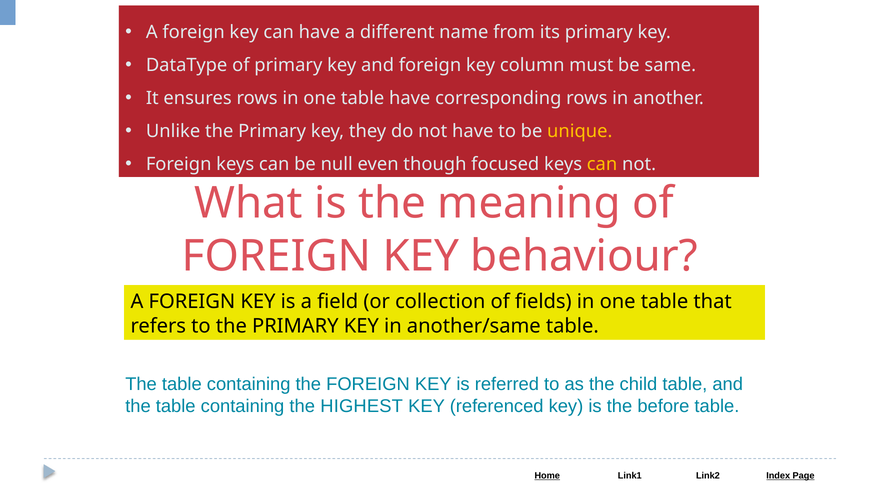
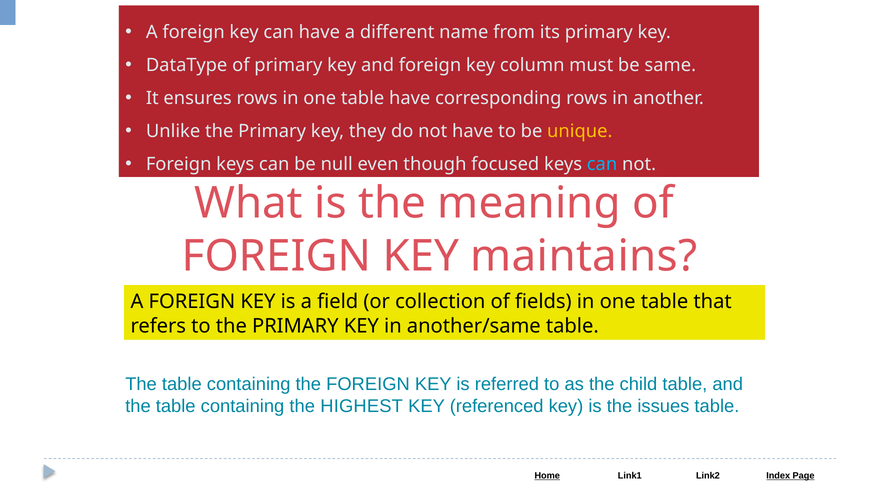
can at (602, 164) colour: yellow -> light blue
behaviour: behaviour -> maintains
before: before -> issues
